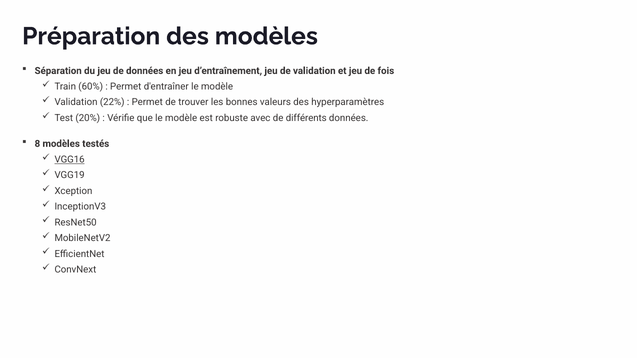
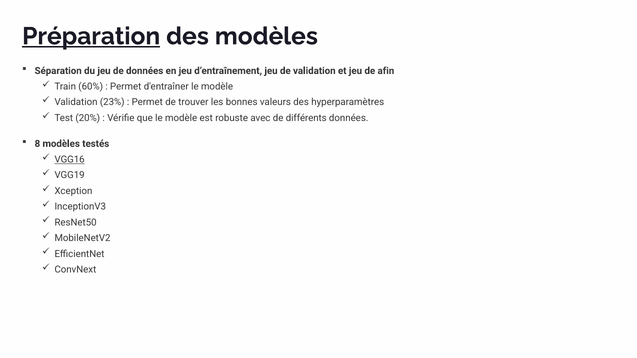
Préparation underline: none -> present
fois: fois -> afin
22%: 22% -> 23%
